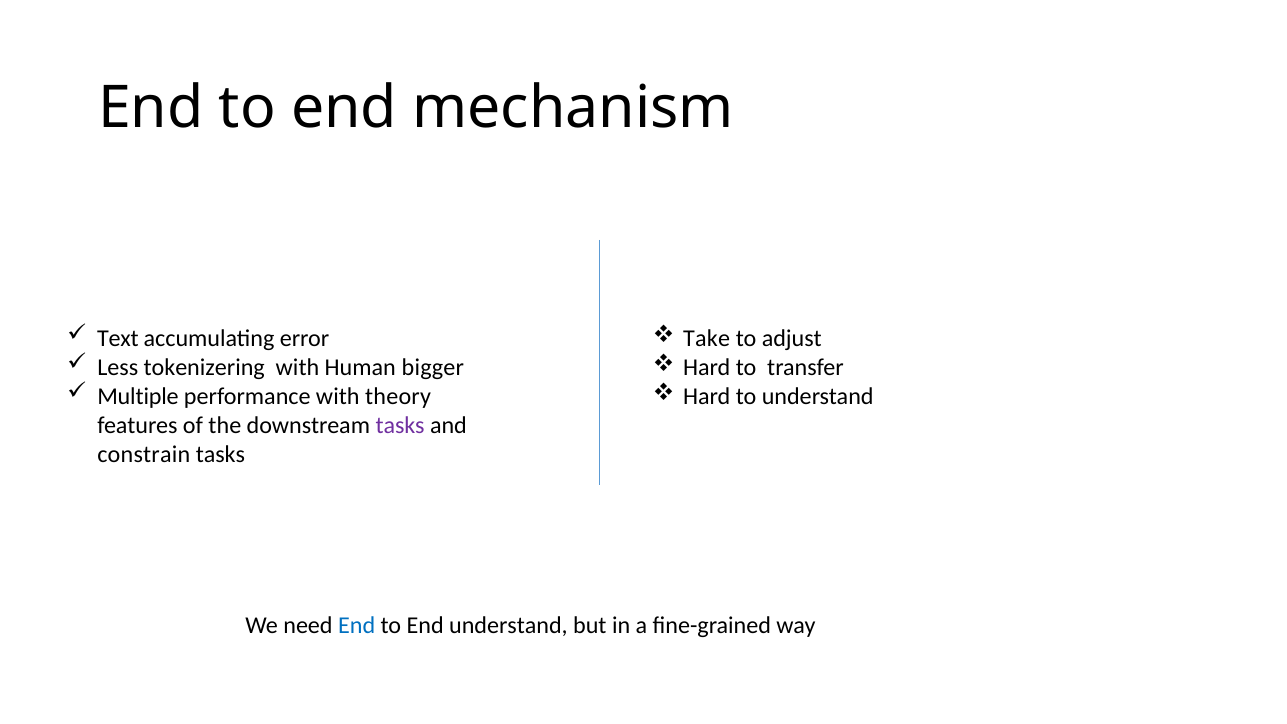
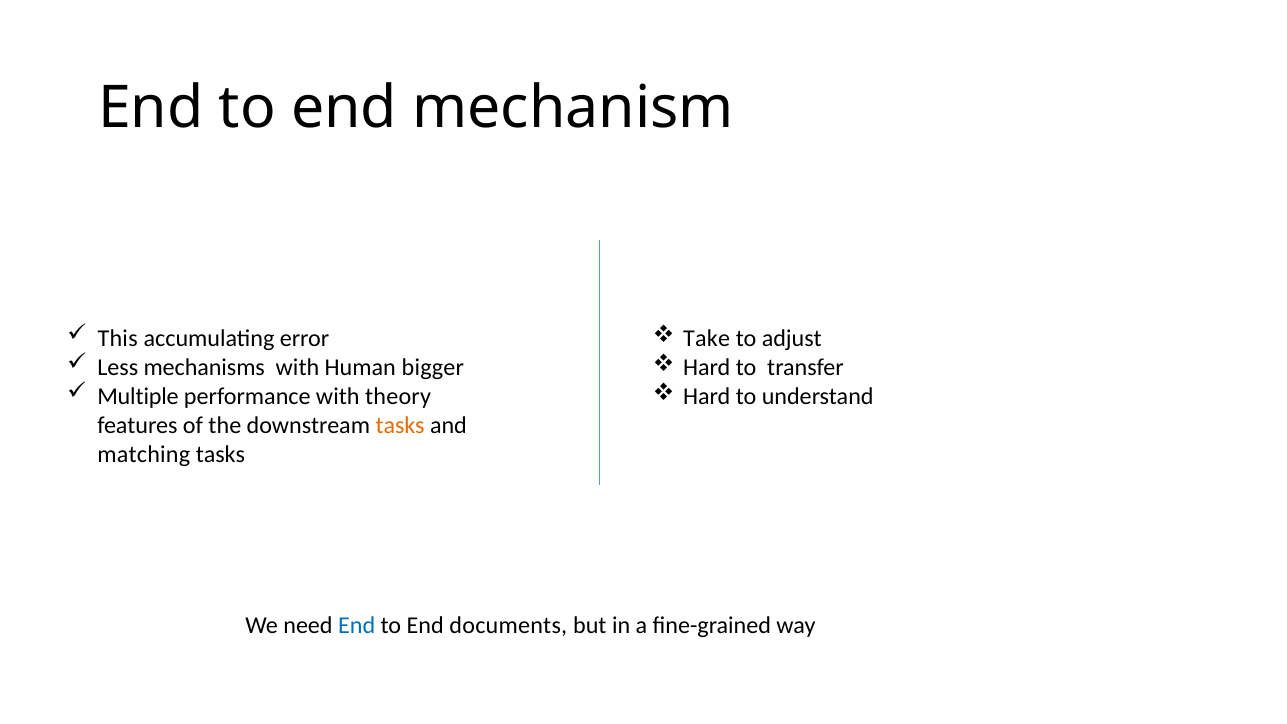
Text: Text -> This
tokenizering: tokenizering -> mechanisms
tasks at (400, 425) colour: purple -> orange
constrain: constrain -> matching
End understand: understand -> documents
